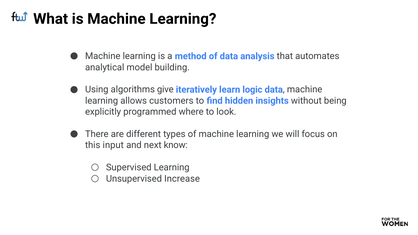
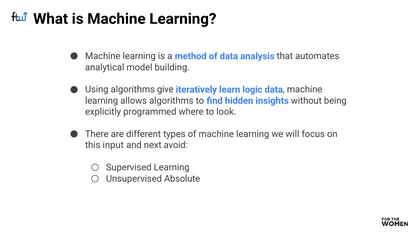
allows customers: customers -> algorithms
know: know -> avoid
Increase: Increase -> Absolute
